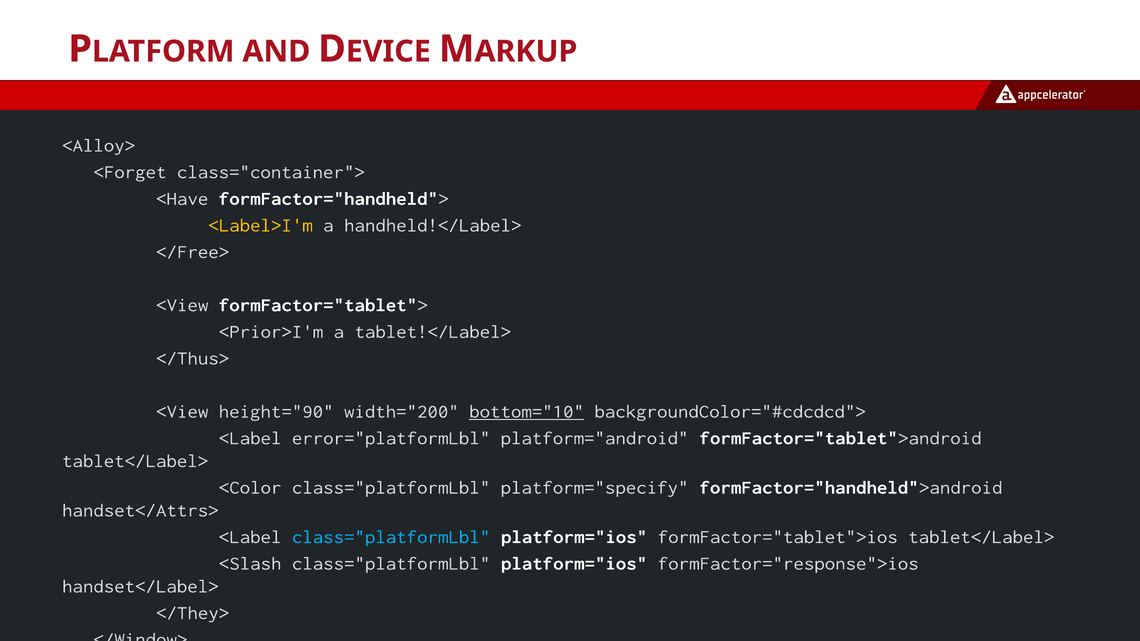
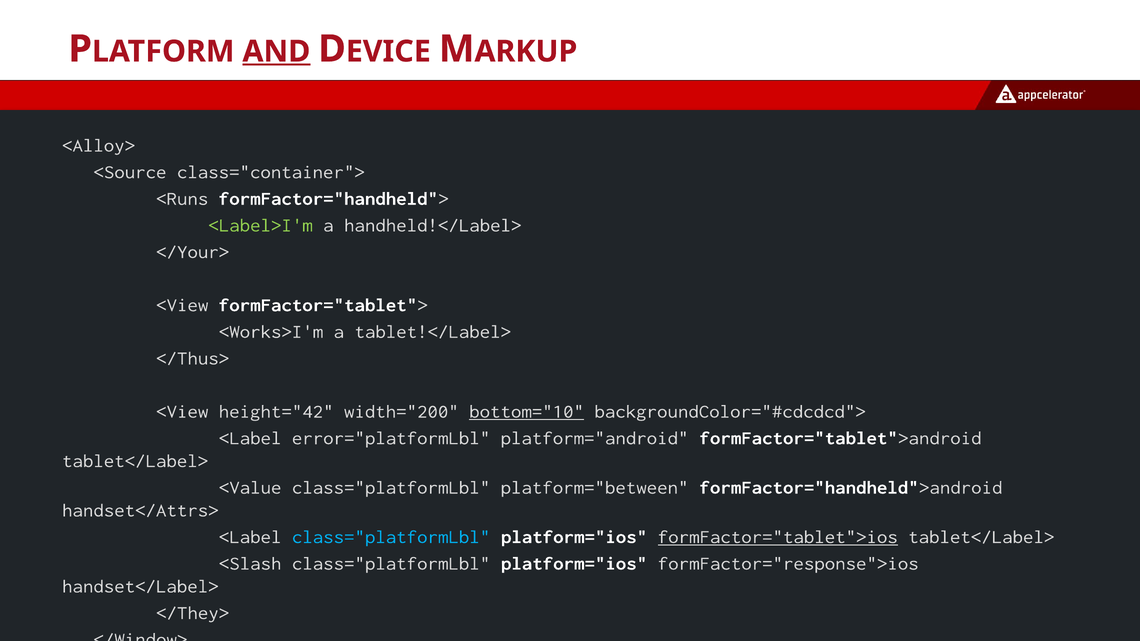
AND underline: none -> present
<Forget: <Forget -> <Source
<Have: <Have -> <Runs
<Label>I'm colour: yellow -> light green
</Free>: </Free> -> </Your>
<Prior>I'm: <Prior>I'm -> <Works>I'm
height="90: height="90 -> height="42
<Color: <Color -> <Value
platform="specify: platform="specify -> platform="between
formFactor="tablet">ios underline: none -> present
